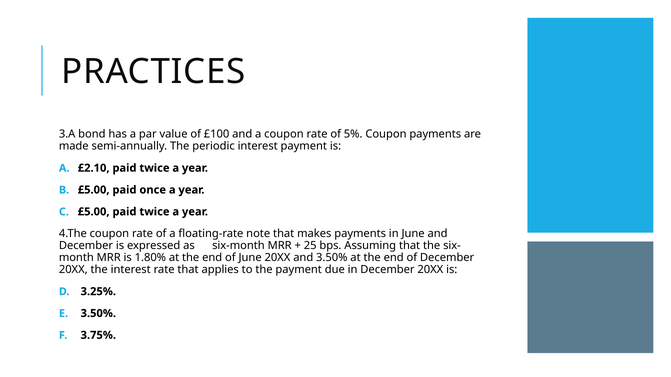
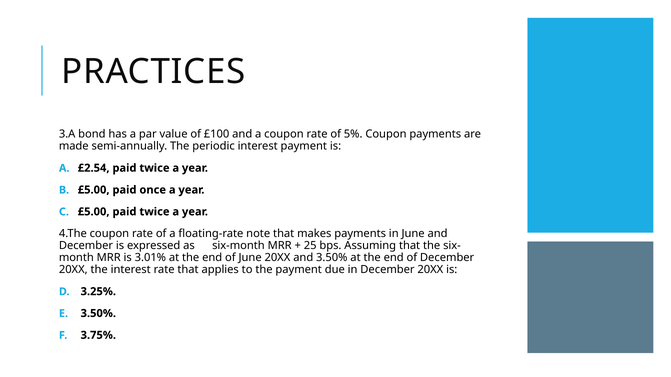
£2.10: £2.10 -> £2.54
1.80%: 1.80% -> 3.01%
